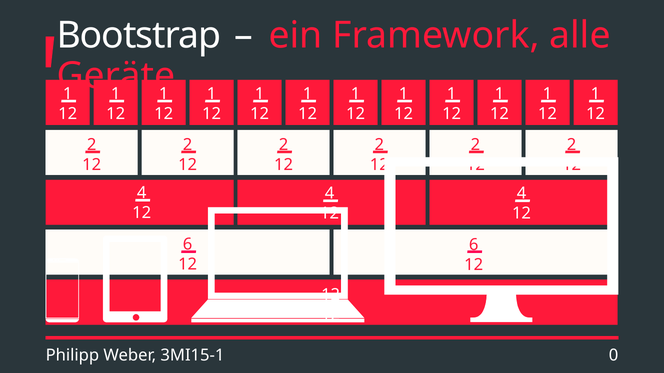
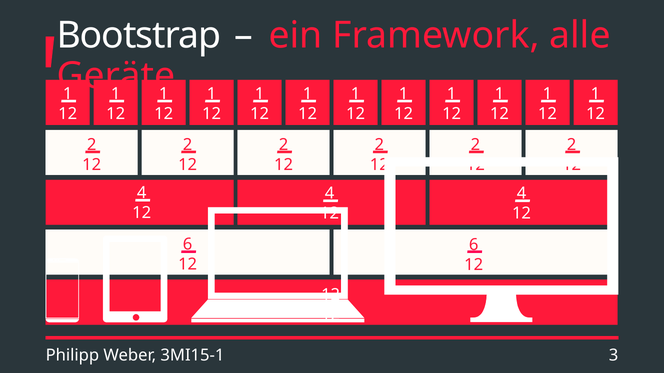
0: 0 -> 3
